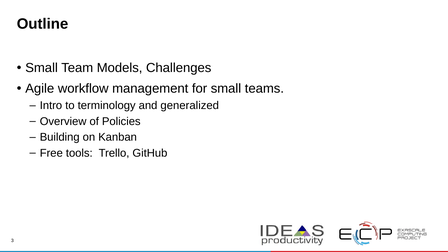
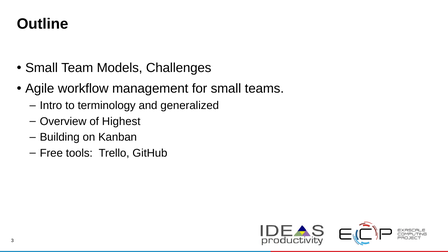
Policies: Policies -> Highest
